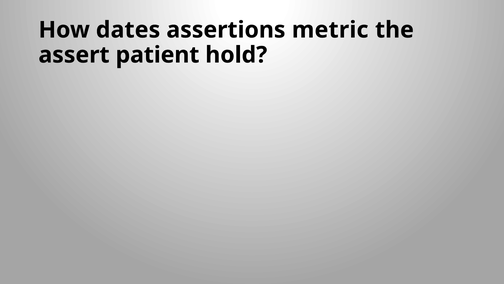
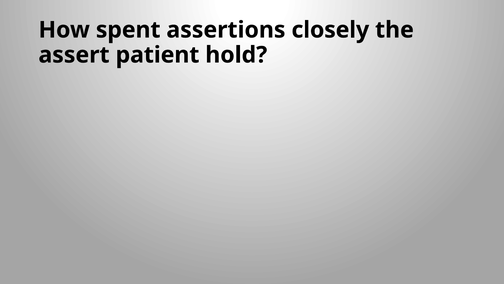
dates: dates -> spent
metric: metric -> closely
